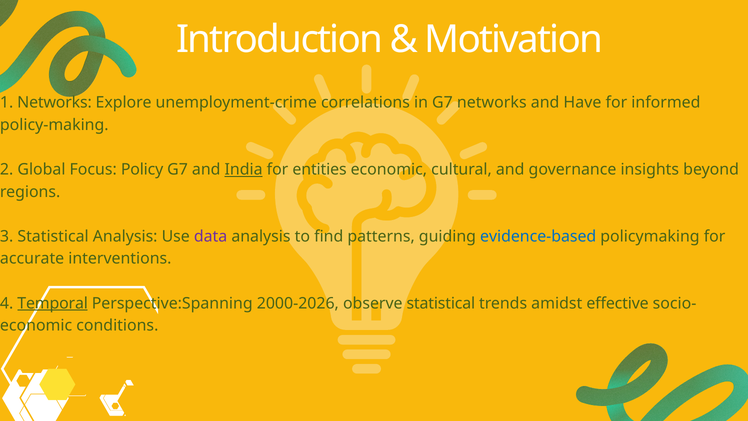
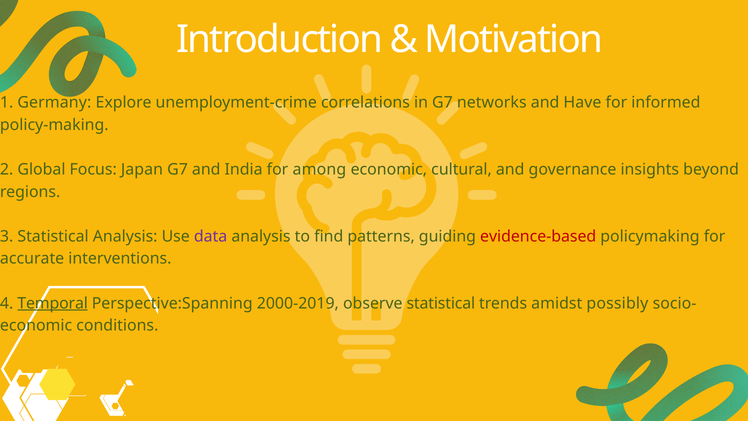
1 Networks: Networks -> Germany
Policy: Policy -> Japan
India underline: present -> none
entities: entities -> among
evidence-based colour: blue -> red
2000-2026: 2000-2026 -> 2000-2019
effective: effective -> possibly
